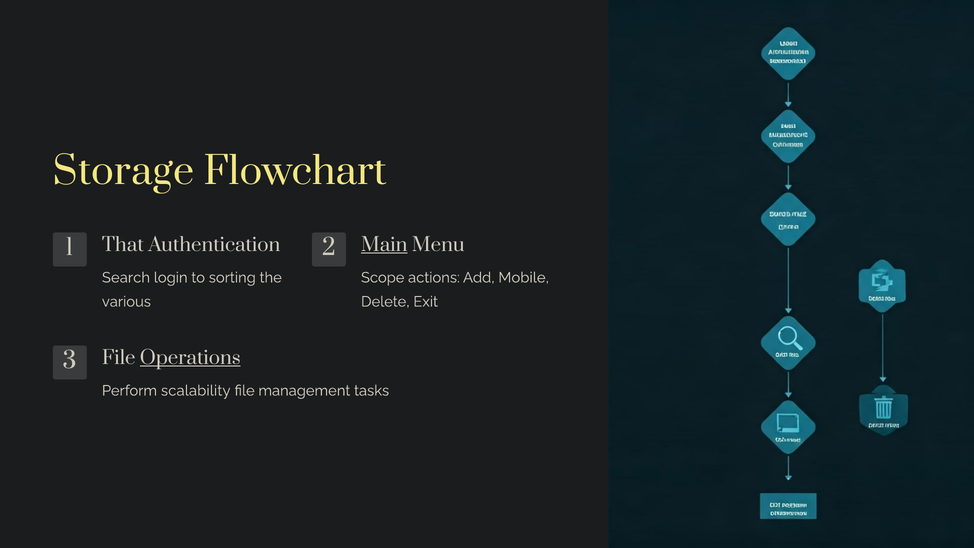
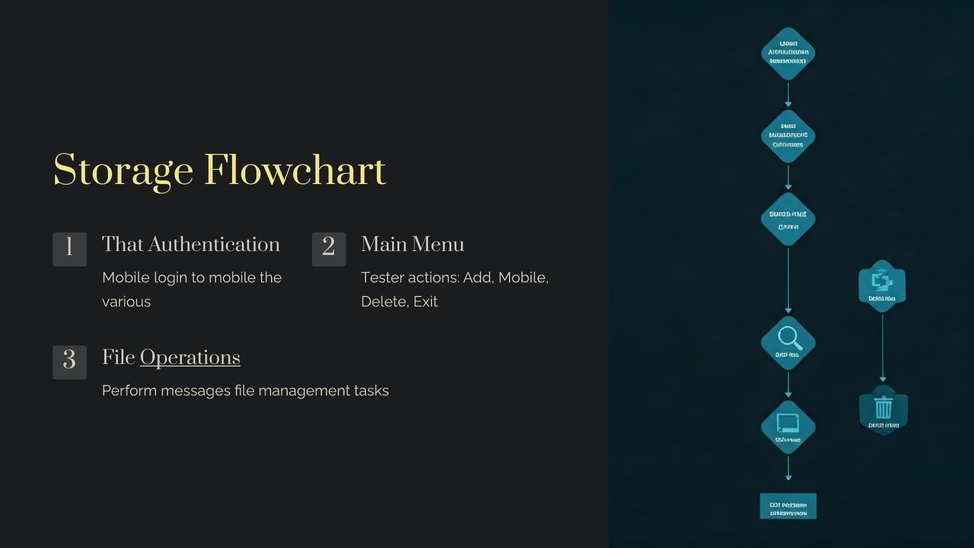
Main underline: present -> none
Search at (126, 278): Search -> Mobile
to sorting: sorting -> mobile
Scope: Scope -> Tester
scalability: scalability -> messages
